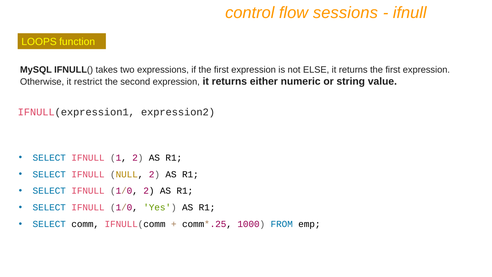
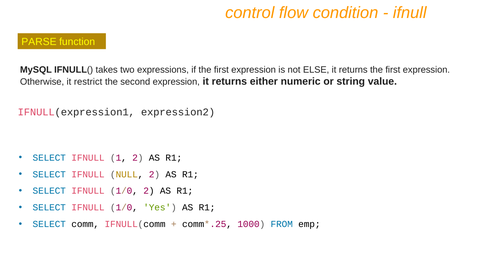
sessions: sessions -> condition
LOOPS: LOOPS -> PARSE
